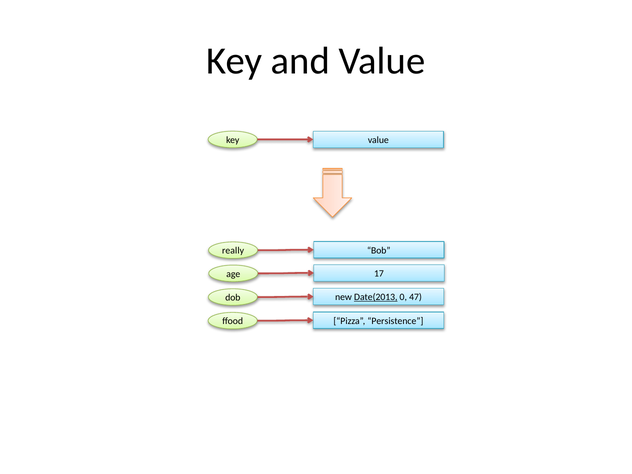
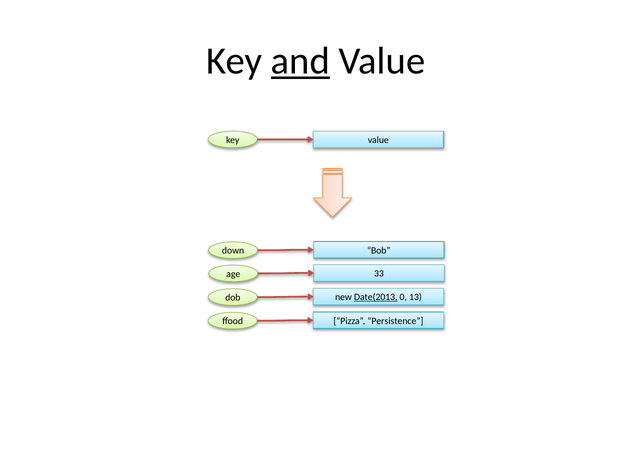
and underline: none -> present
really: really -> down
17: 17 -> 33
47: 47 -> 13
